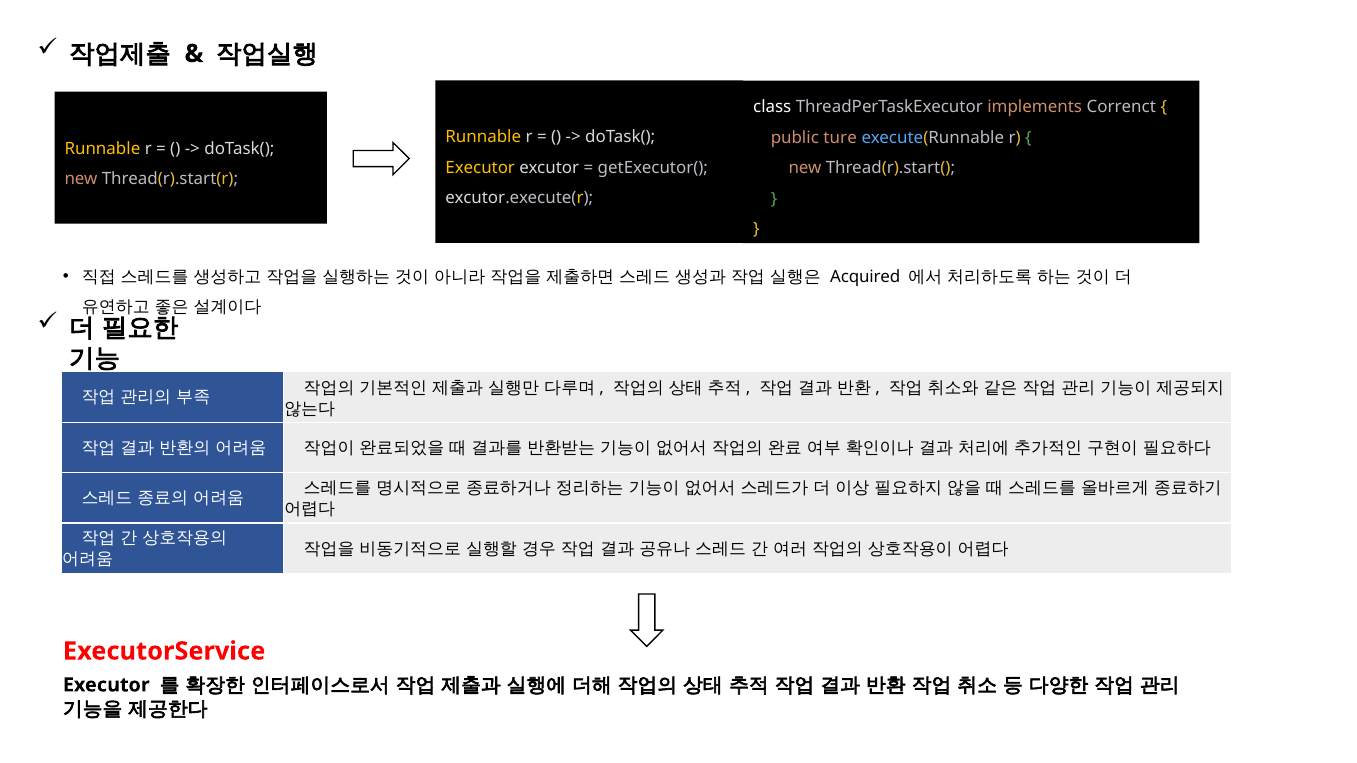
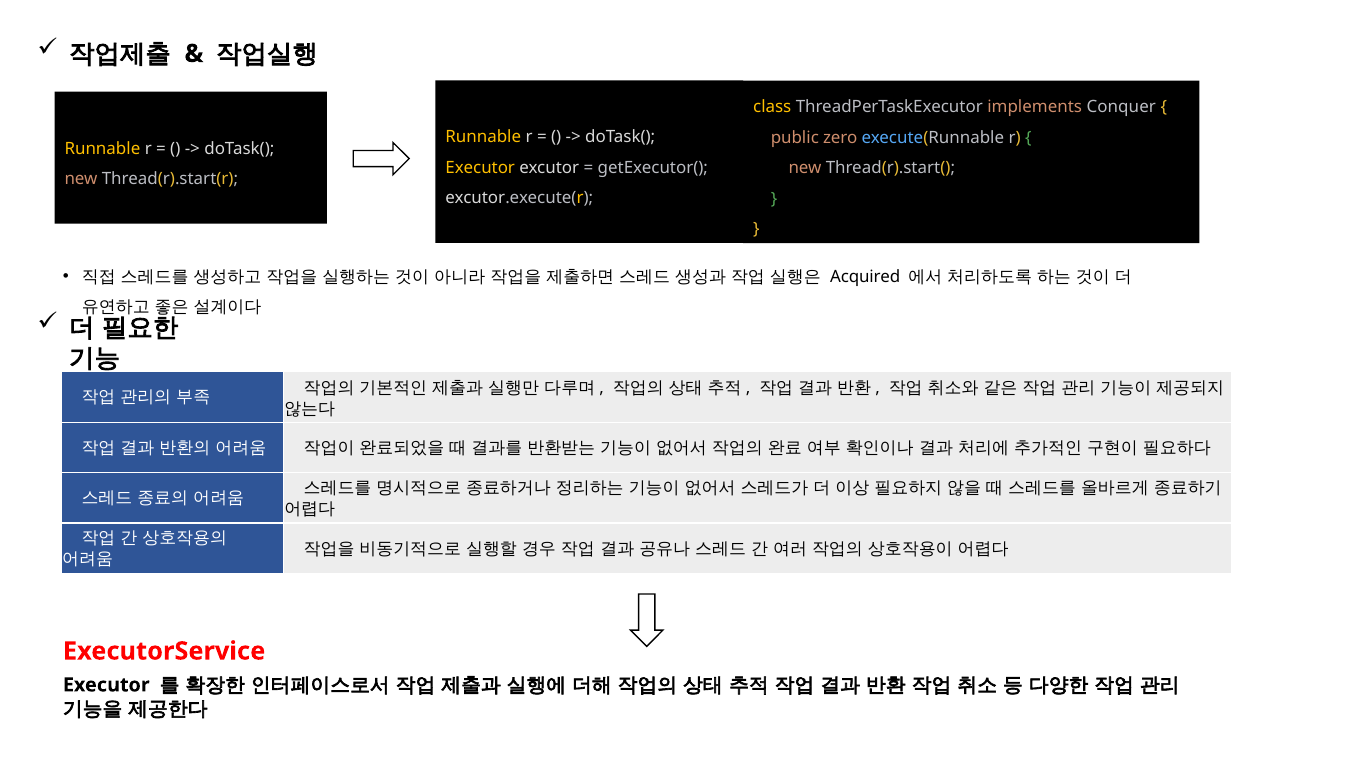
class colour: white -> yellow
Correnct: Correnct -> Conquer
ture: ture -> zero
